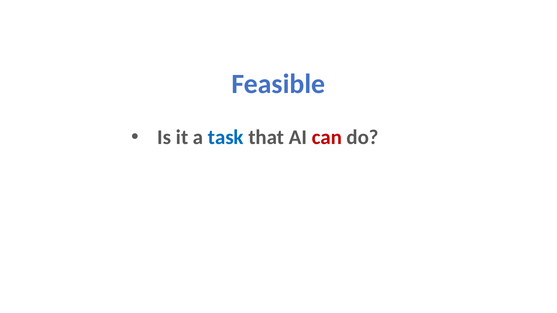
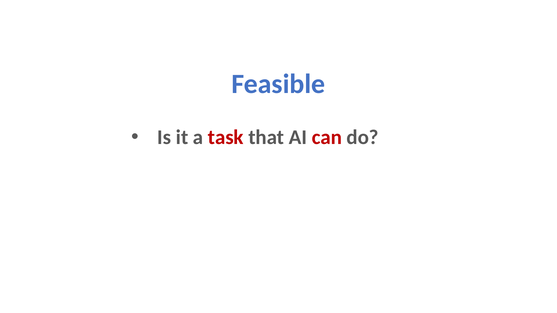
task colour: blue -> red
